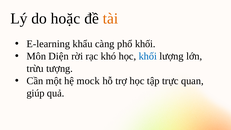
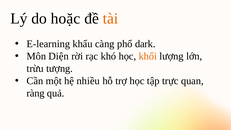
phổ khối: khối -> dark
khối at (148, 56) colour: blue -> orange
mock: mock -> nhiều
giúp: giúp -> ràng
